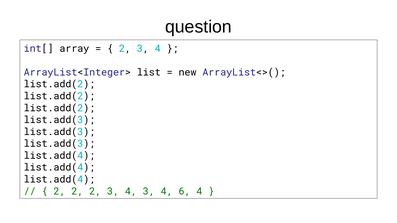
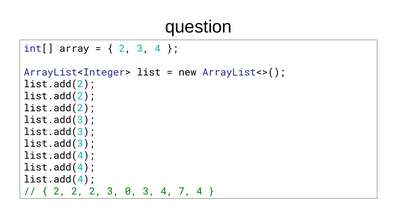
2 2 3 4: 4 -> 0
6: 6 -> 7
